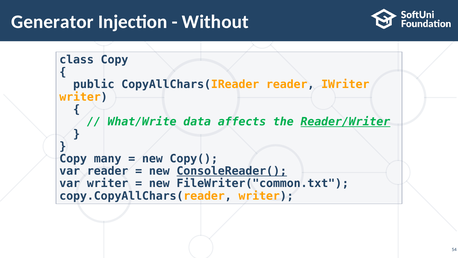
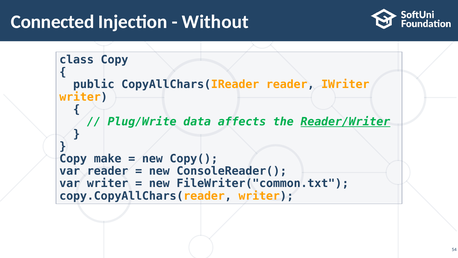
Generator: Generator -> Connected
What/Write: What/Write -> Plug/Write
many: many -> make
ConsoleReader( underline: present -> none
